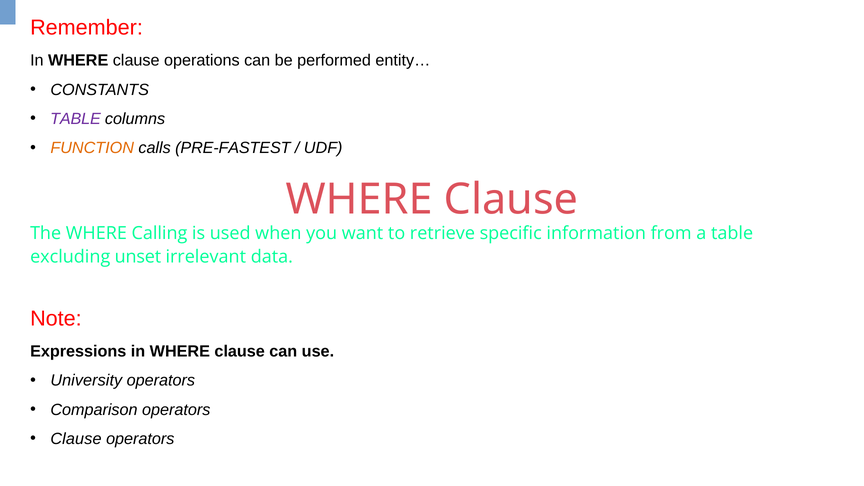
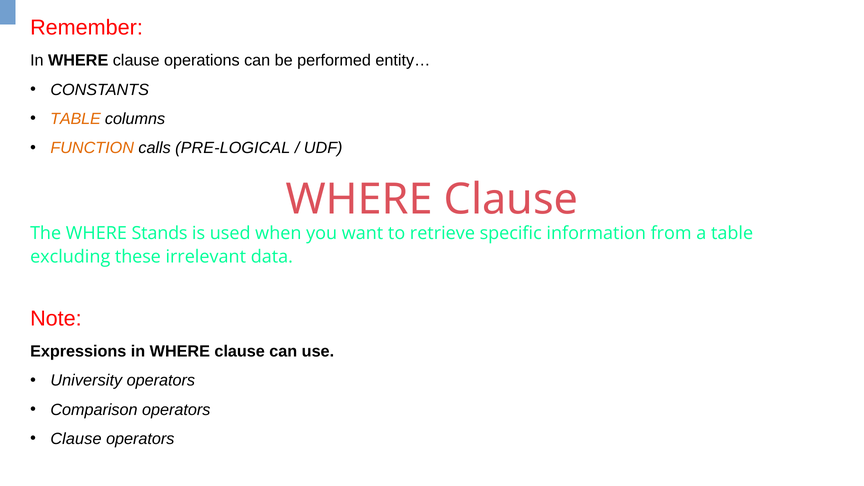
TABLE at (76, 119) colour: purple -> orange
PRE-FASTEST: PRE-FASTEST -> PRE-LOGICAL
Calling: Calling -> Stands
unset: unset -> these
